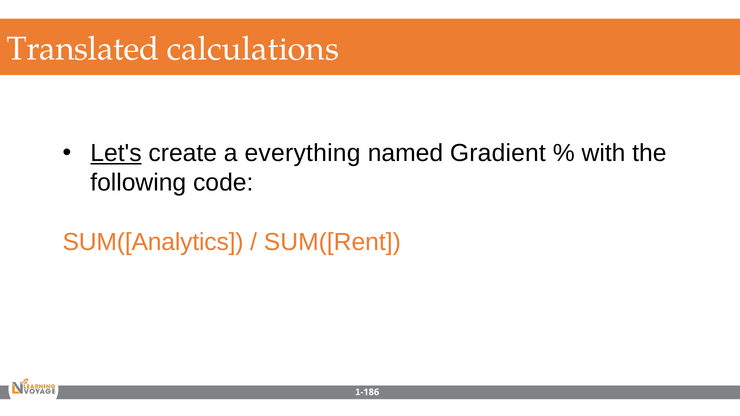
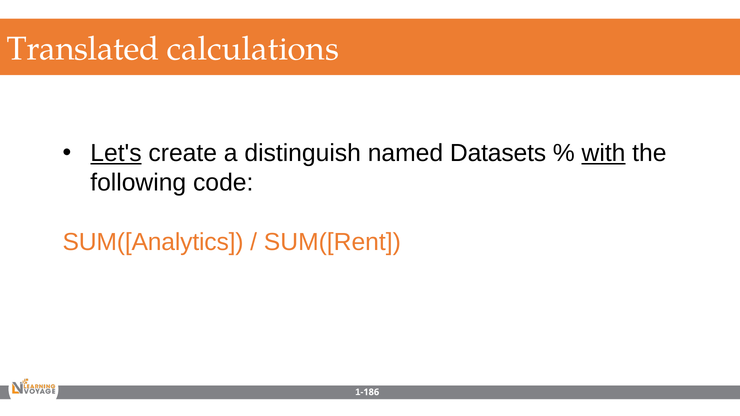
everything: everything -> distinguish
Gradient: Gradient -> Datasets
with underline: none -> present
